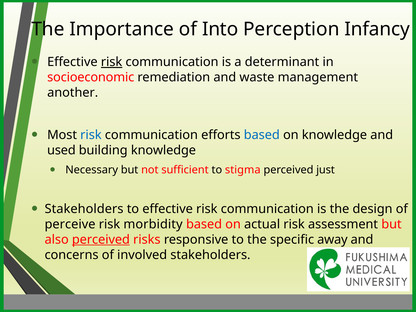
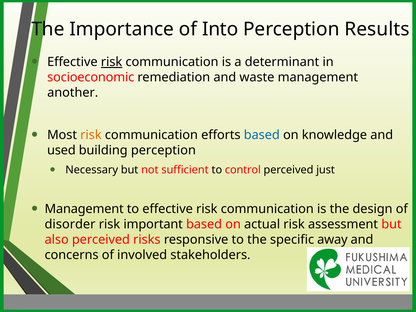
Infancy: Infancy -> Results
risk at (91, 135) colour: blue -> orange
building knowledge: knowledge -> perception
stigma: stigma -> control
Stakeholders at (84, 209): Stakeholders -> Management
perceive: perceive -> disorder
morbidity: morbidity -> important
perceived at (101, 240) underline: present -> none
